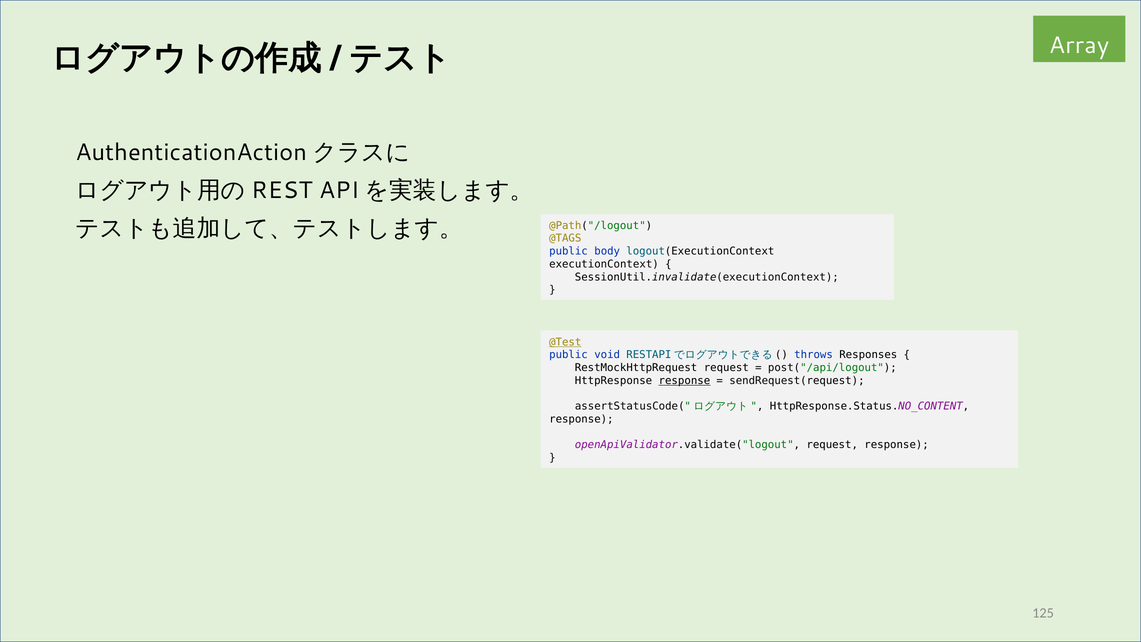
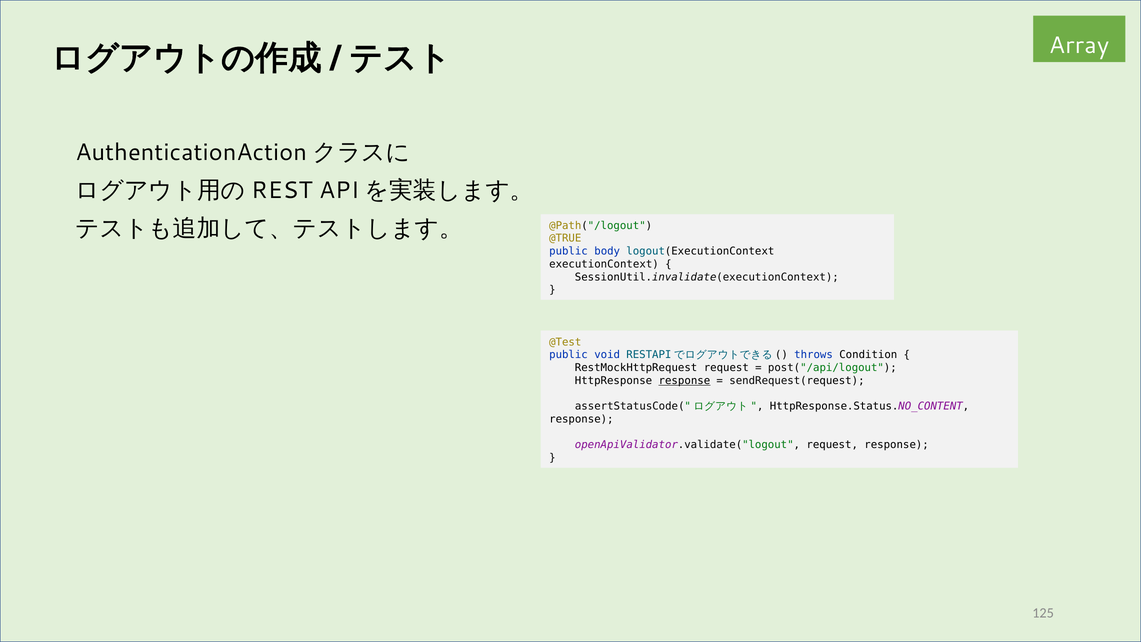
@TAGS: @TAGS -> @TRUE
@Test underline: present -> none
Responses: Responses -> Condition
